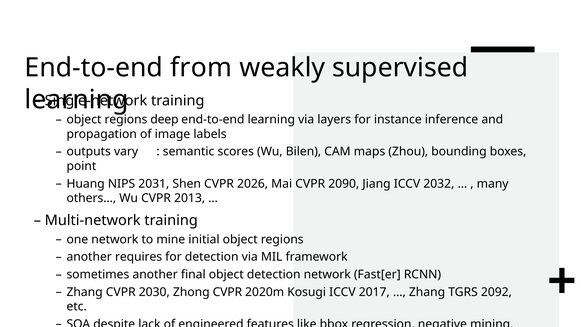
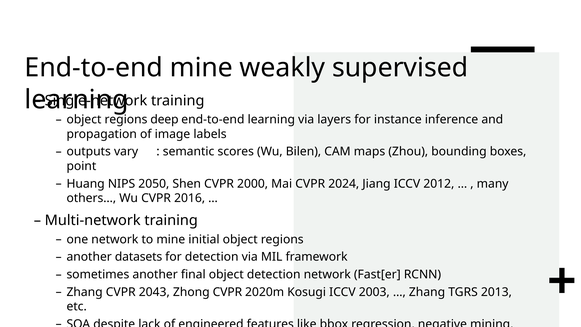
End-to-end from: from -> mine
2031: 2031 -> 2050
2026: 2026 -> 2000
2090: 2090 -> 2024
2032: 2032 -> 2012
2013: 2013 -> 2016
requires: requires -> datasets
2030: 2030 -> 2043
2017: 2017 -> 2003
2092: 2092 -> 2013
